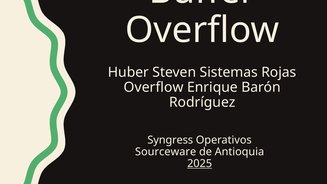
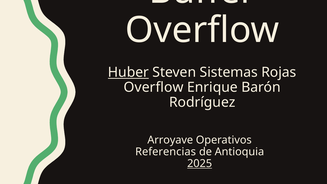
Huber underline: none -> present
Syngress: Syngress -> Arroyave
Sourceware: Sourceware -> Referencias
